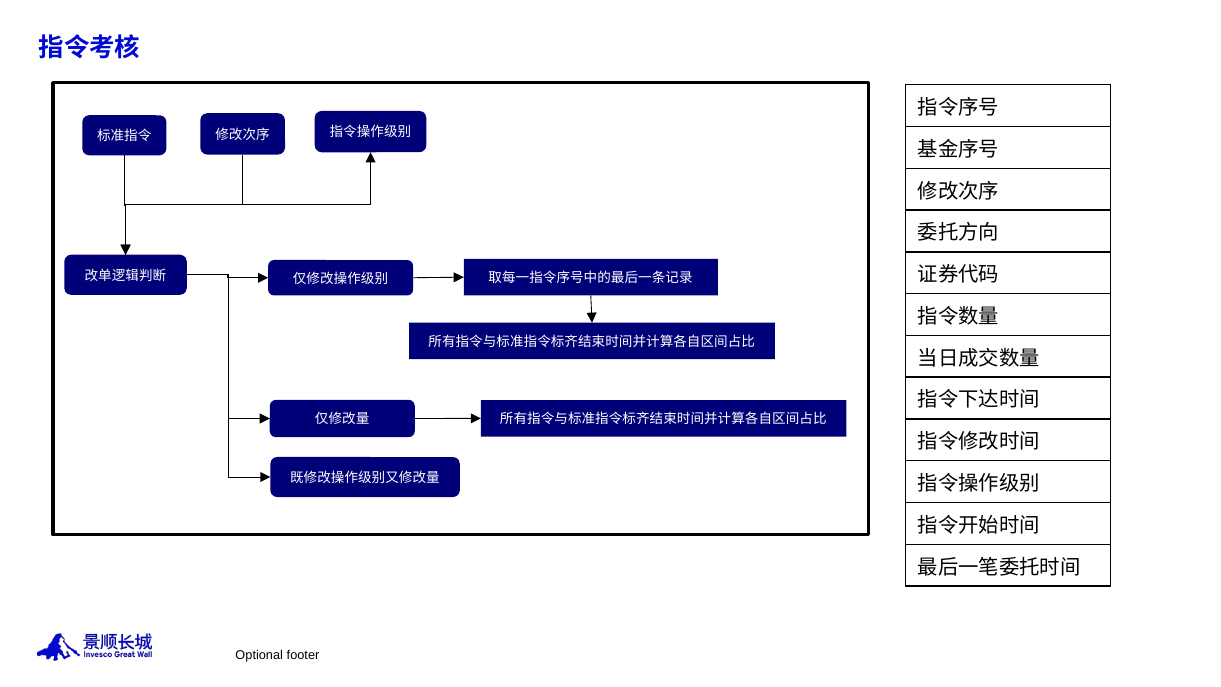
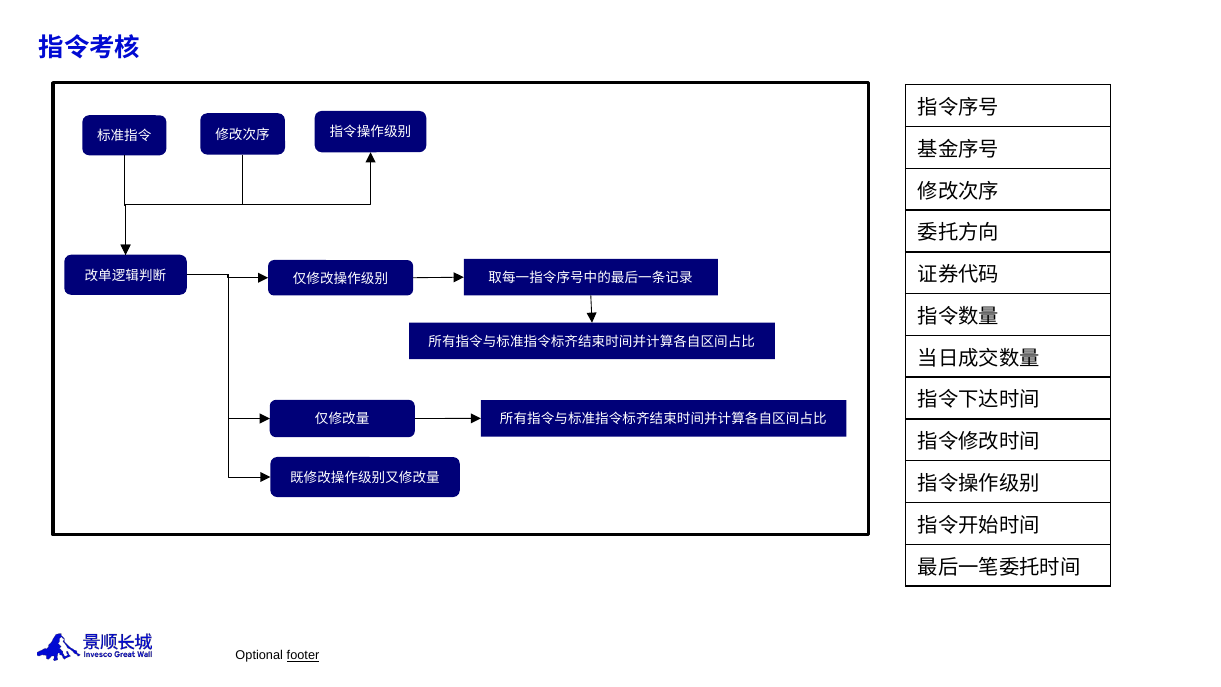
footer underline: none -> present
